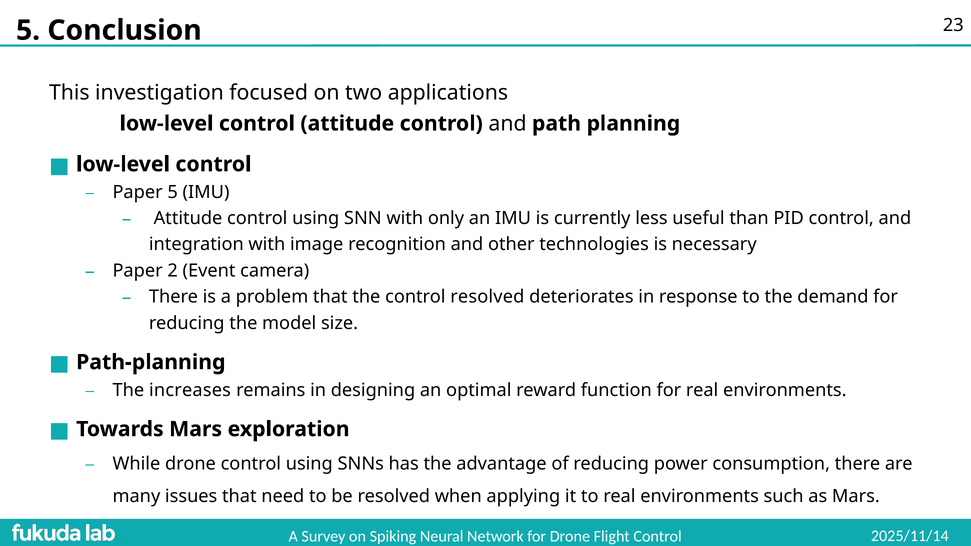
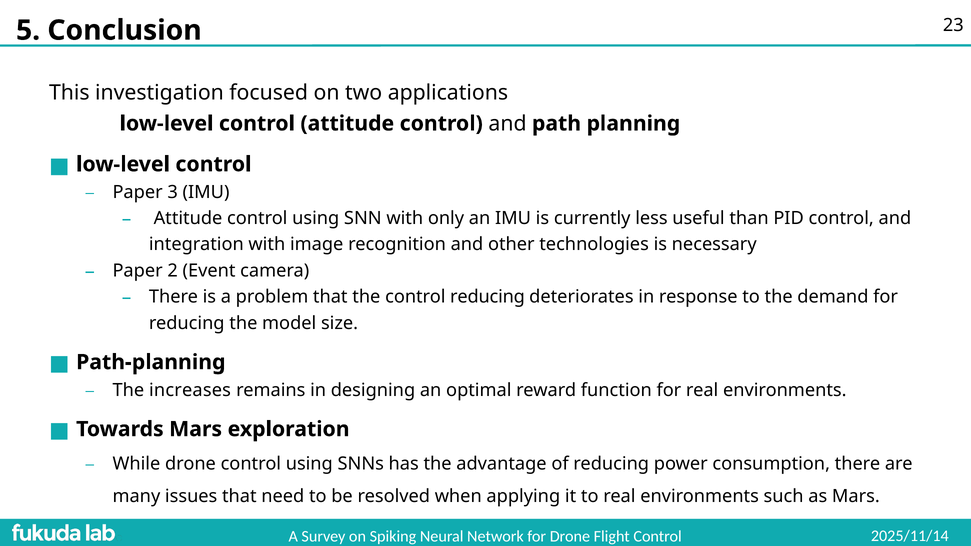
Paper 5: 5 -> 3
control resolved: resolved -> reducing
